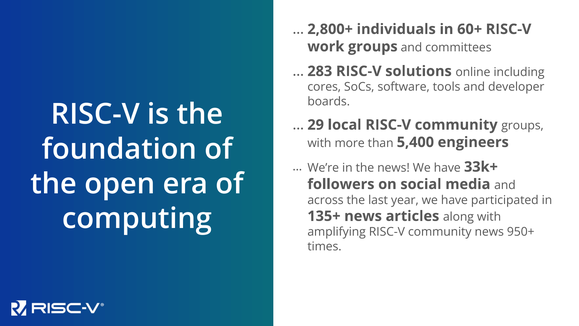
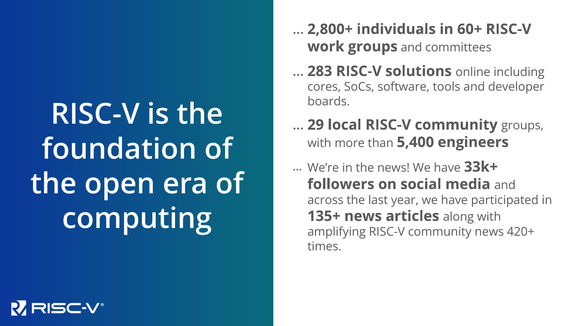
950+: 950+ -> 420+
